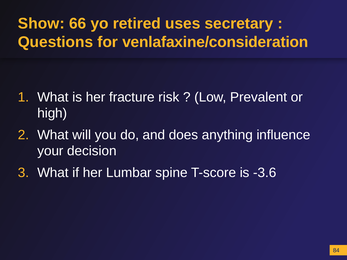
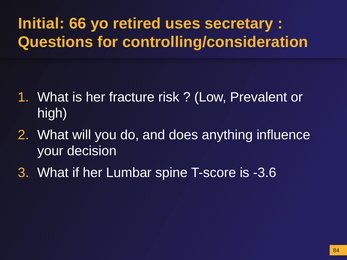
Show: Show -> Initial
venlafaxine/consideration: venlafaxine/consideration -> controlling/consideration
